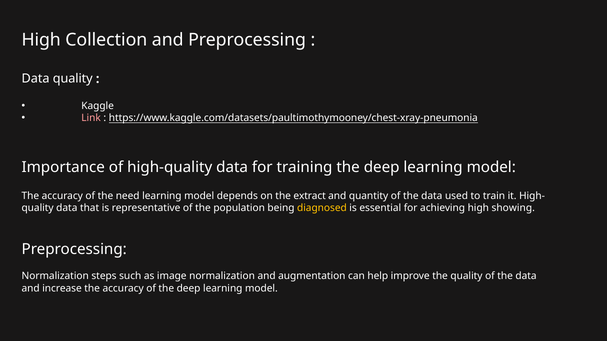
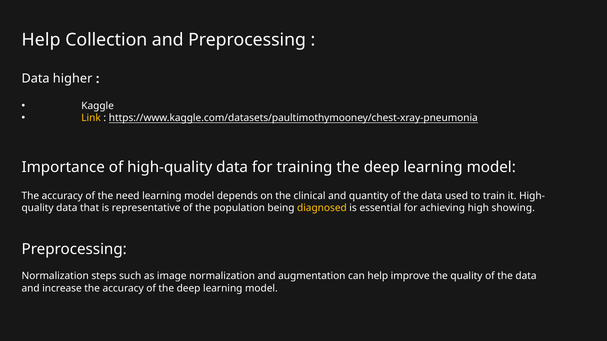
High at (41, 40): High -> Help
Data quality: quality -> higher
Link colour: pink -> yellow
extract: extract -> clinical
